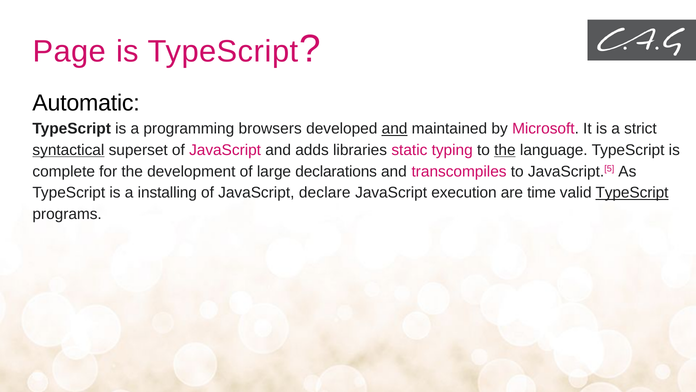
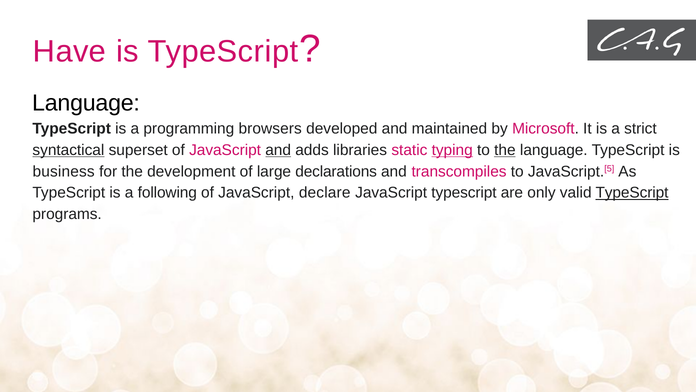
Page: Page -> Have
Automatic at (86, 103): Automatic -> Language
and at (395, 129) underline: present -> none
and at (278, 150) underline: none -> present
typing underline: none -> present
complete: complete -> business
installing: installing -> following
JavaScript execution: execution -> typescript
time: time -> only
